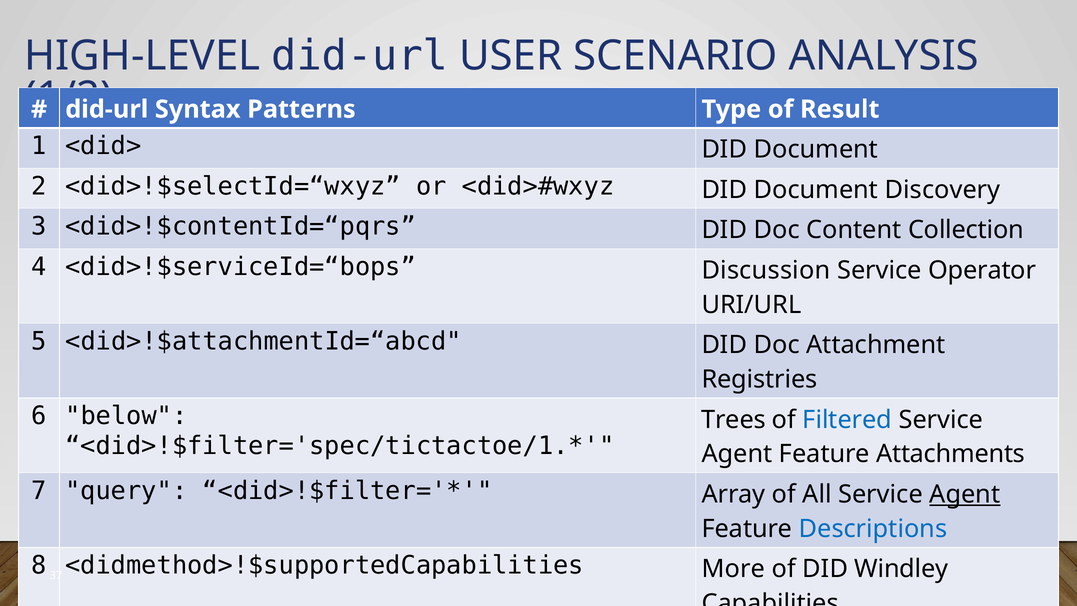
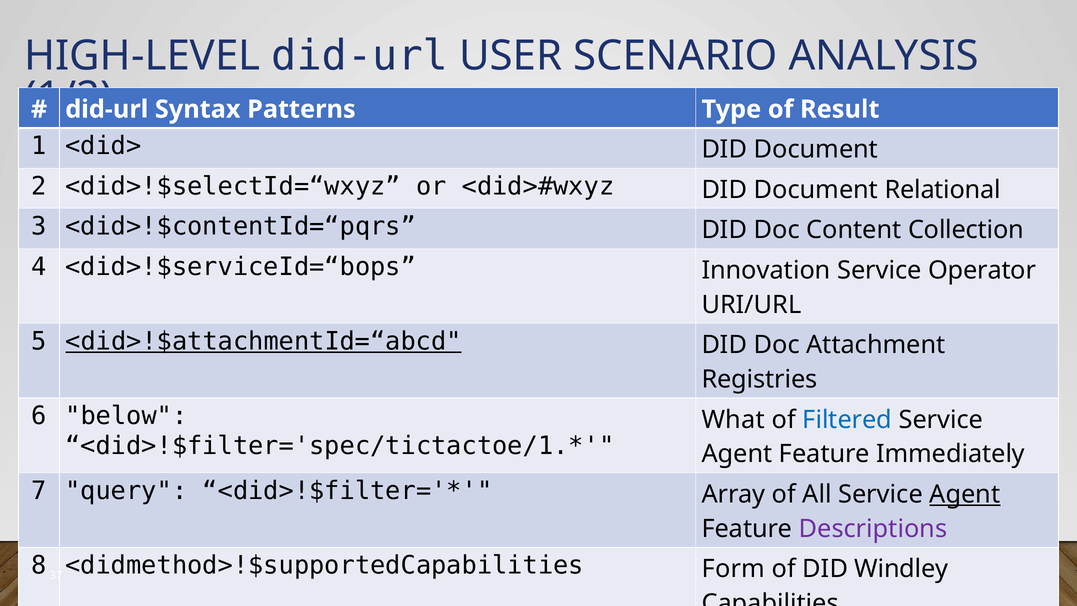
Discovery: Discovery -> Relational
Discussion: Discussion -> Innovation
<did>!$attachmentId=“abcd underline: none -> present
Trees: Trees -> What
Attachments: Attachments -> Immediately
Descriptions colour: blue -> purple
More: More -> Form
